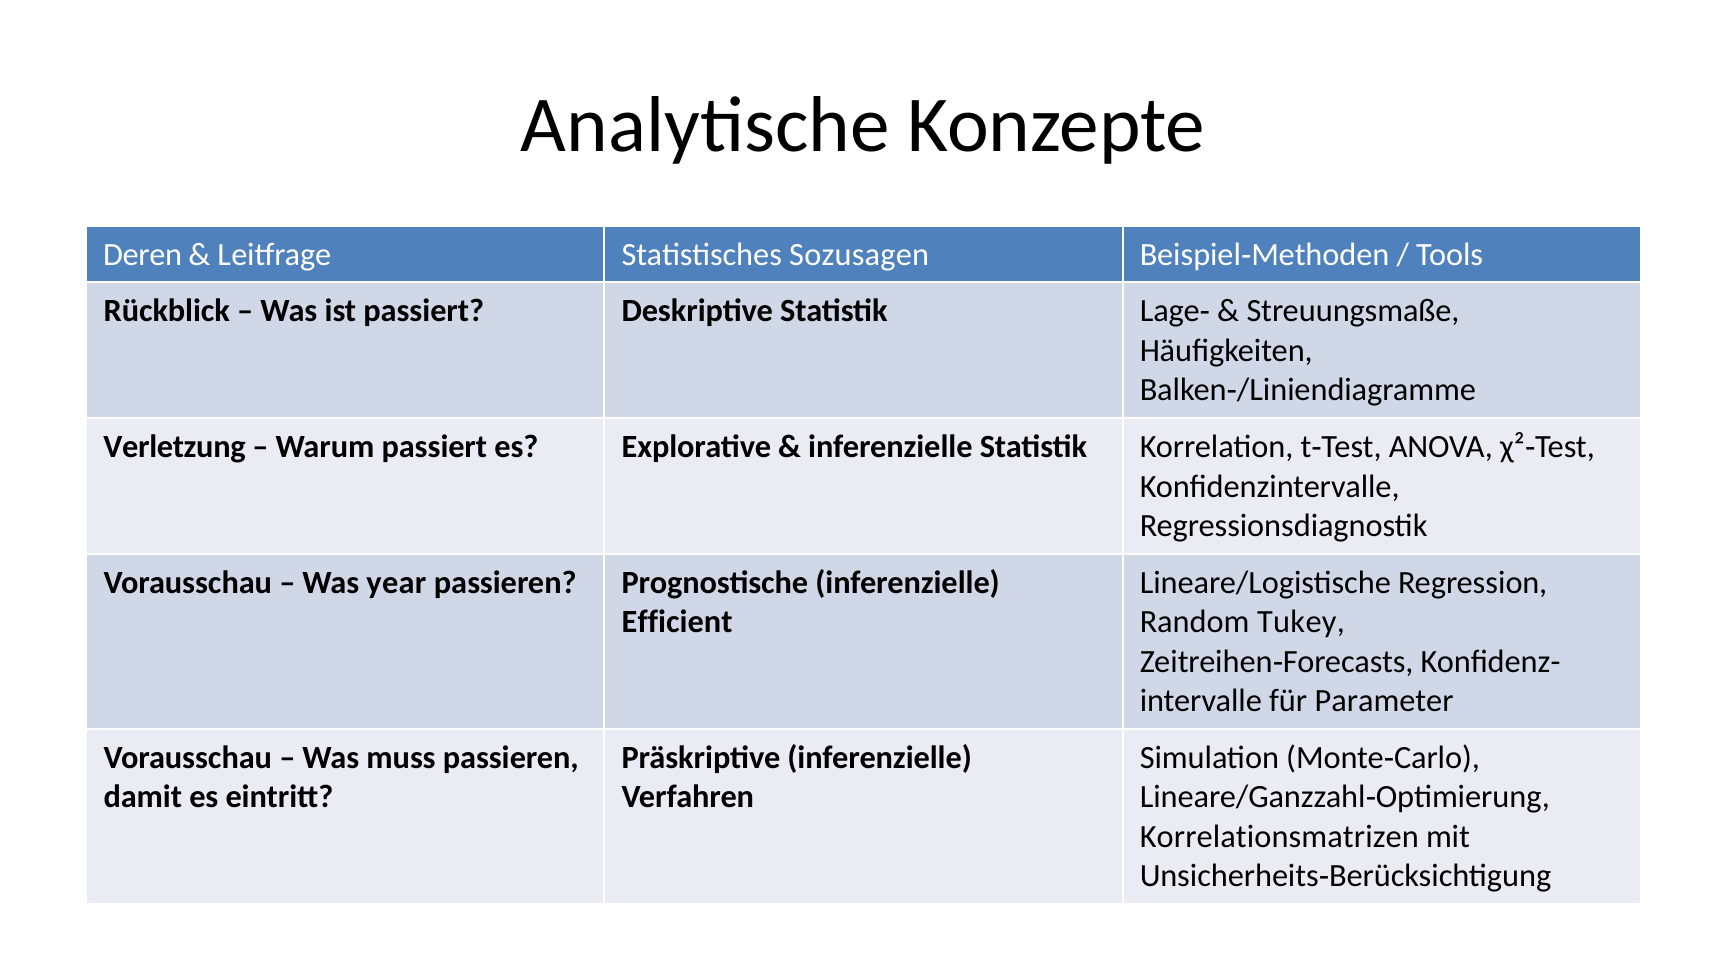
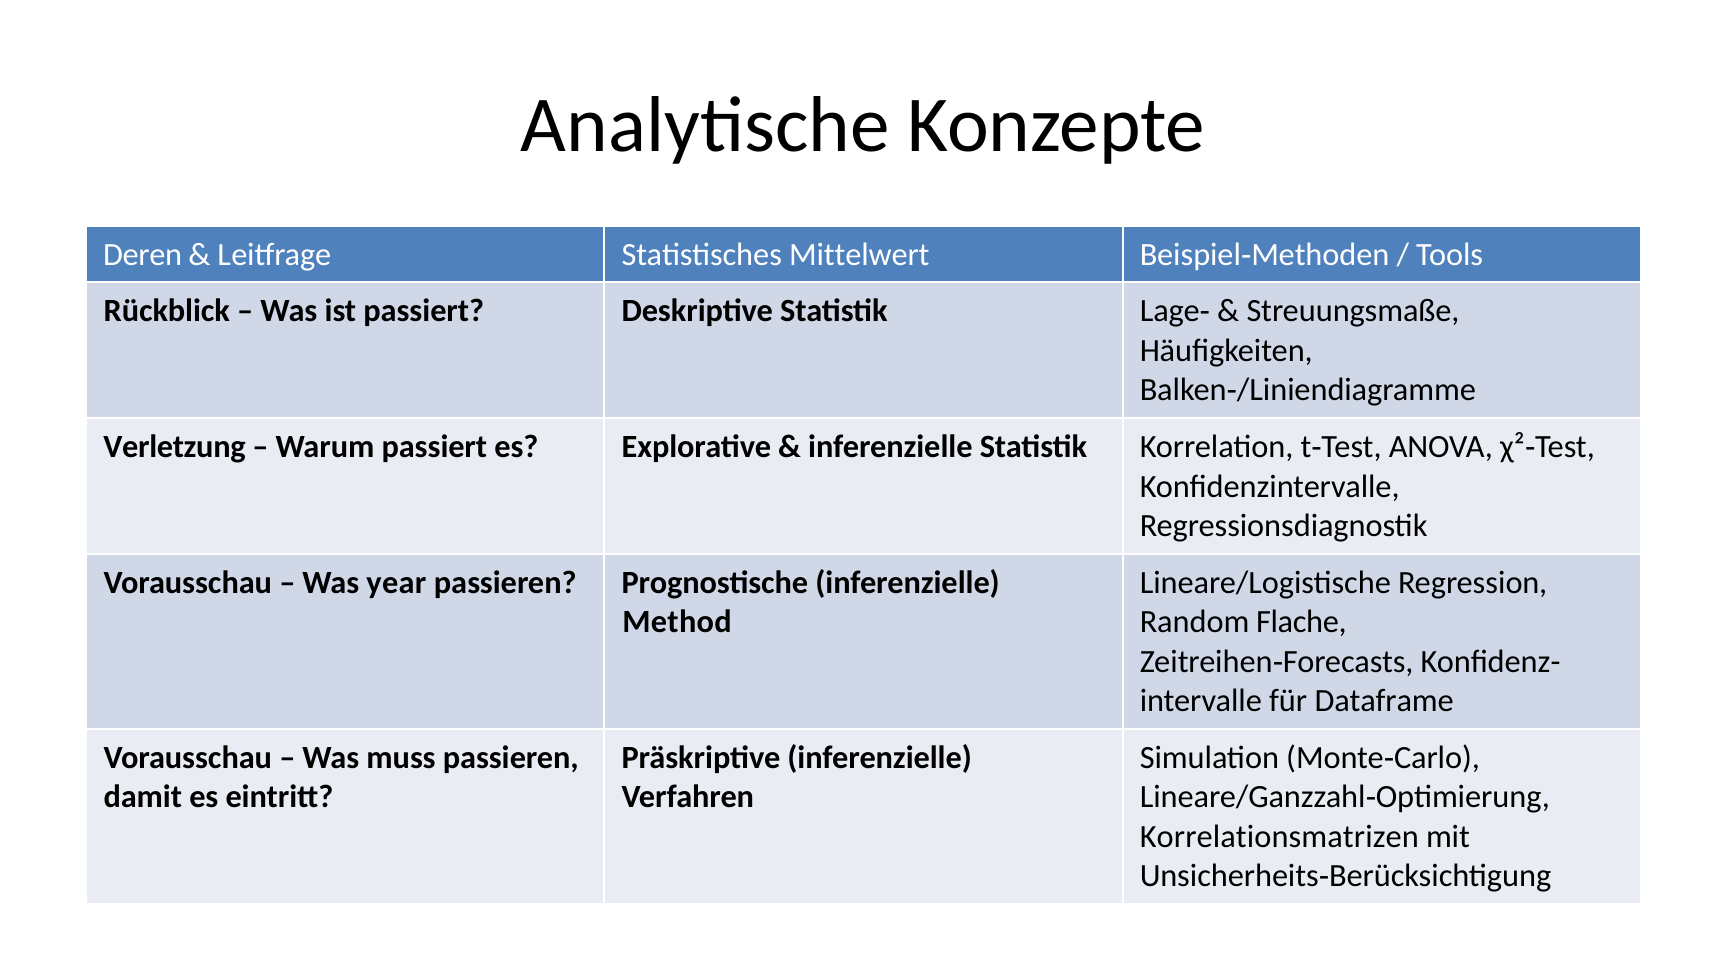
Sozusagen: Sozusagen -> Mittelwert
Efficient: Efficient -> Method
Tukey: Tukey -> Flache
Parameter: Parameter -> Dataframe
